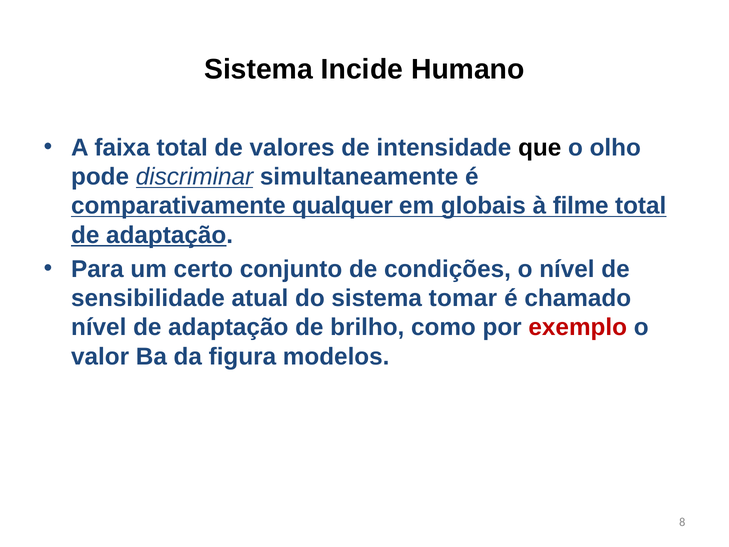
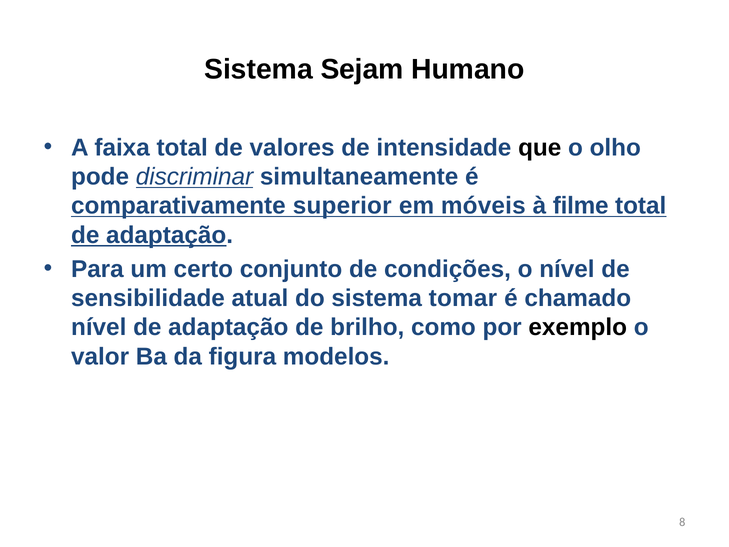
Incide: Incide -> Sejam
qualquer: qualquer -> superior
globais: globais -> móveis
exemplo colour: red -> black
